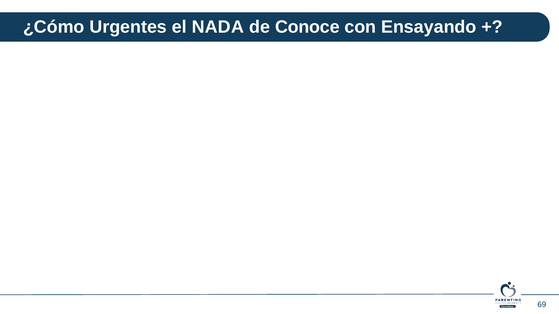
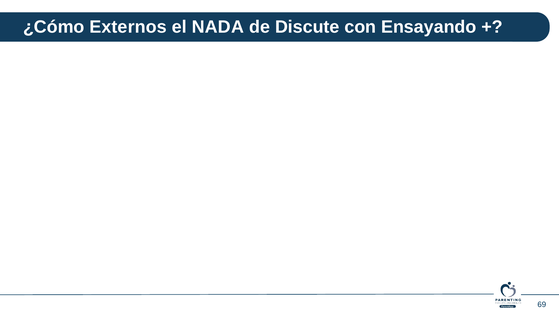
Urgentes: Urgentes -> Externos
Conoce: Conoce -> Discute
